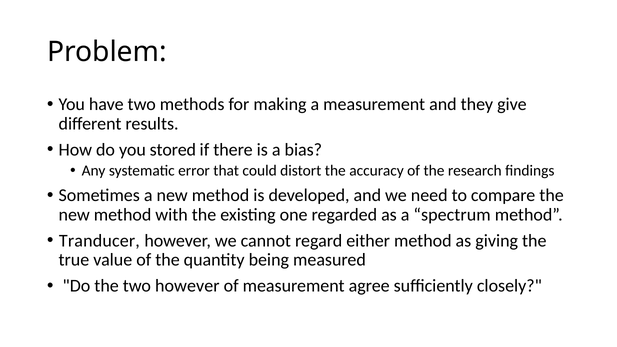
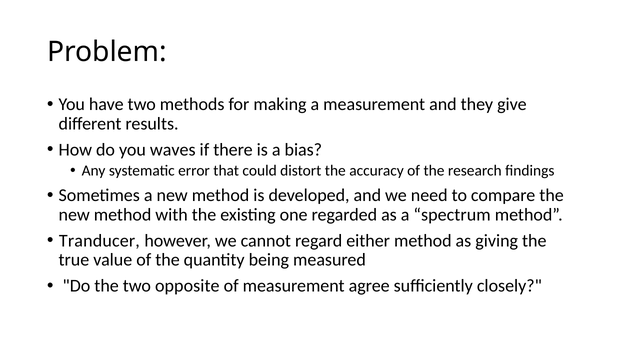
stored: stored -> waves
two however: however -> opposite
